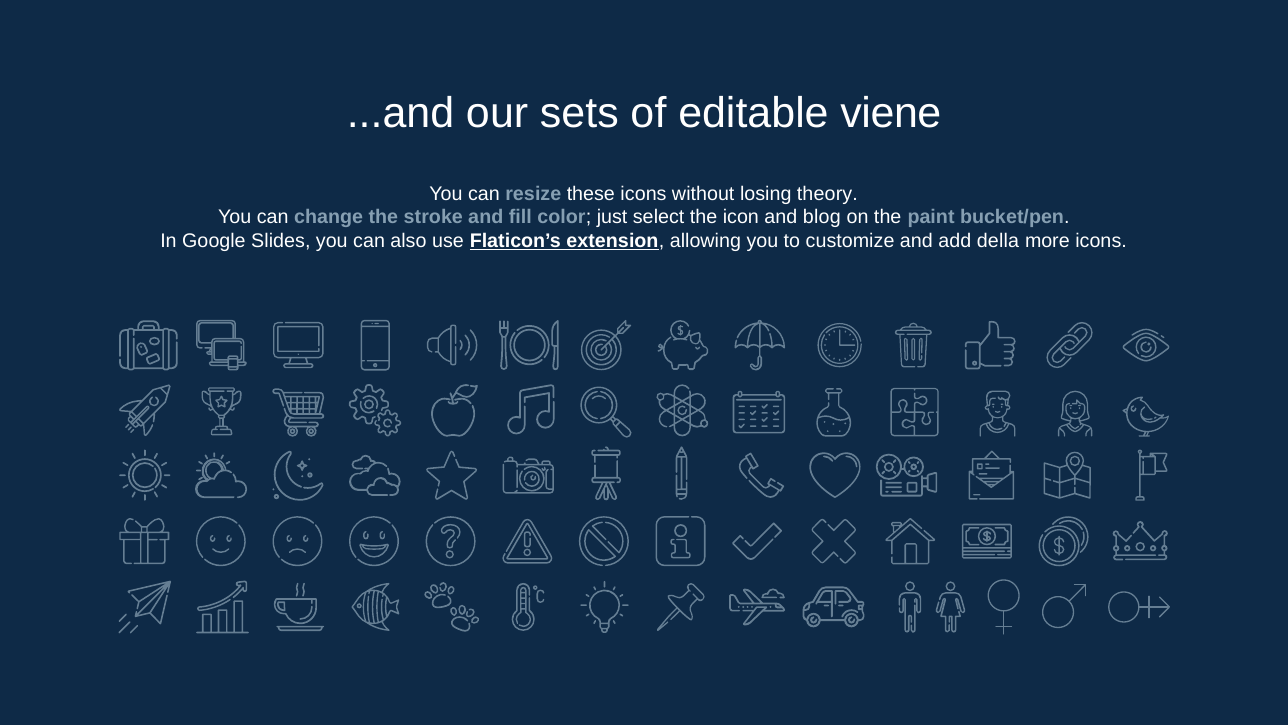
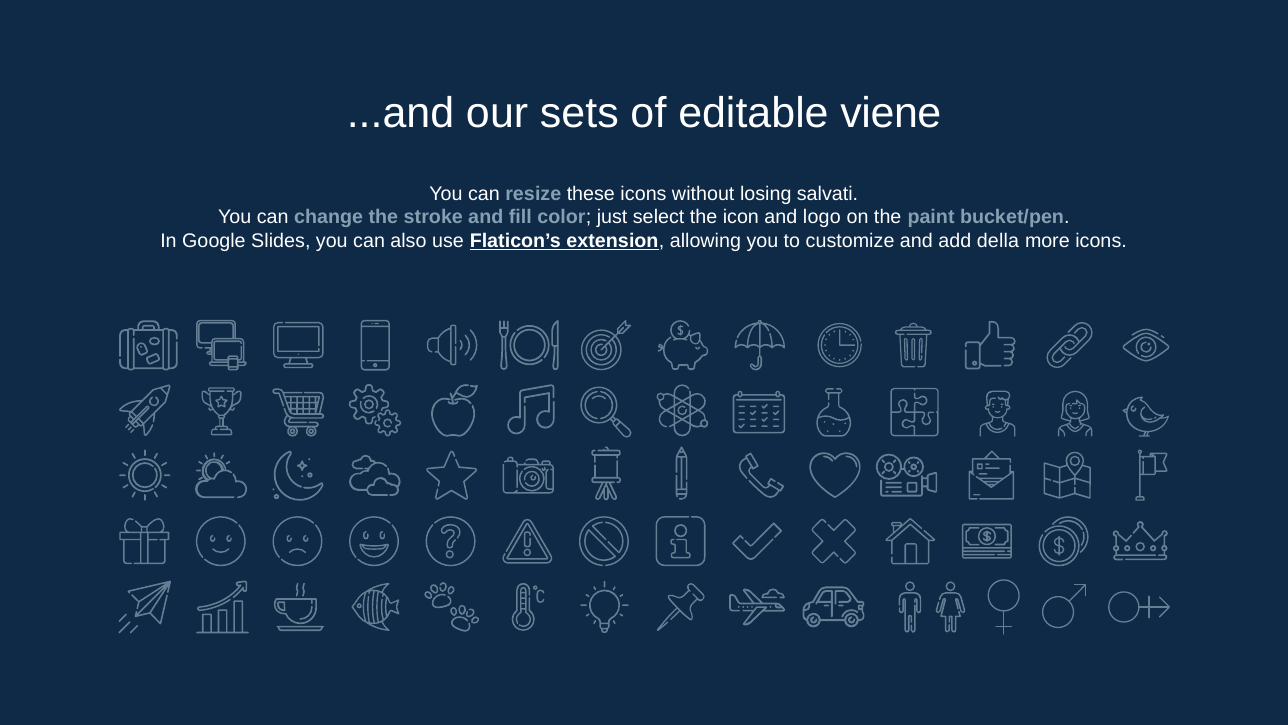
theory: theory -> salvati
blog: blog -> logo
